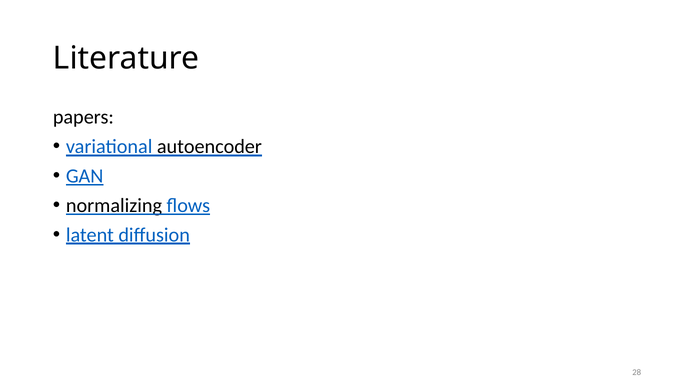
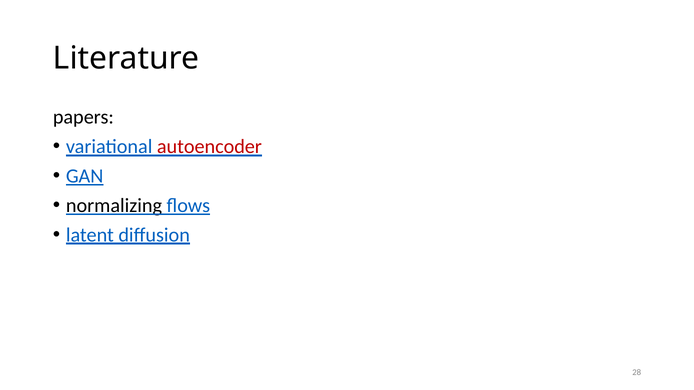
autoencoder colour: black -> red
